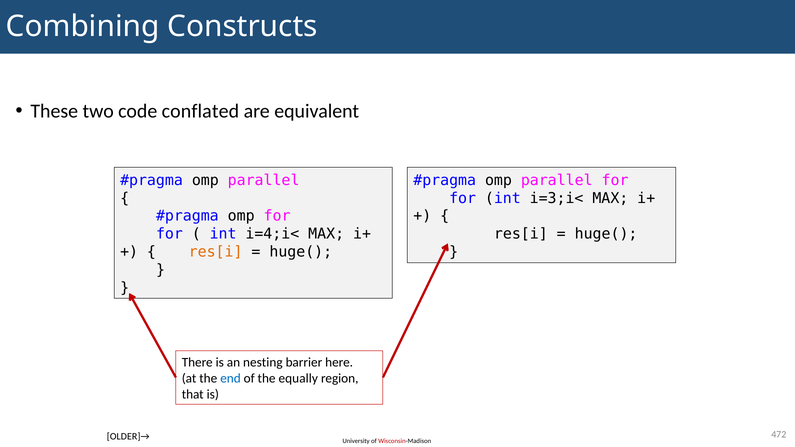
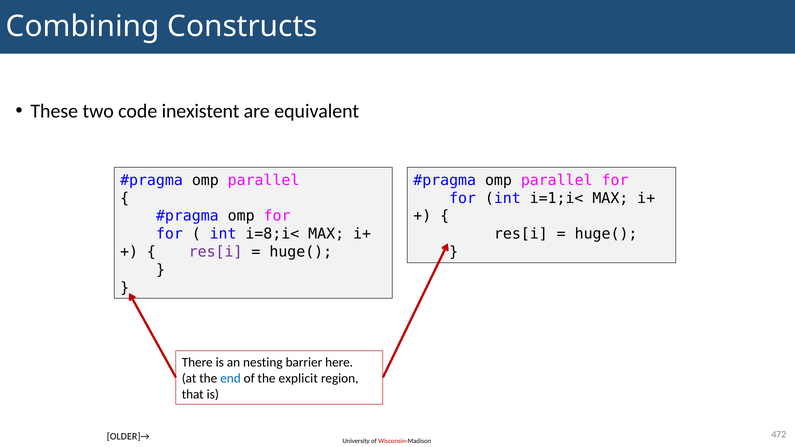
conflated: conflated -> inexistent
i=3;i<: i=3;i< -> i=1;i<
i=4;i<: i=4;i< -> i=8;i<
res[i at (216, 252) colour: orange -> purple
equally: equally -> explicit
